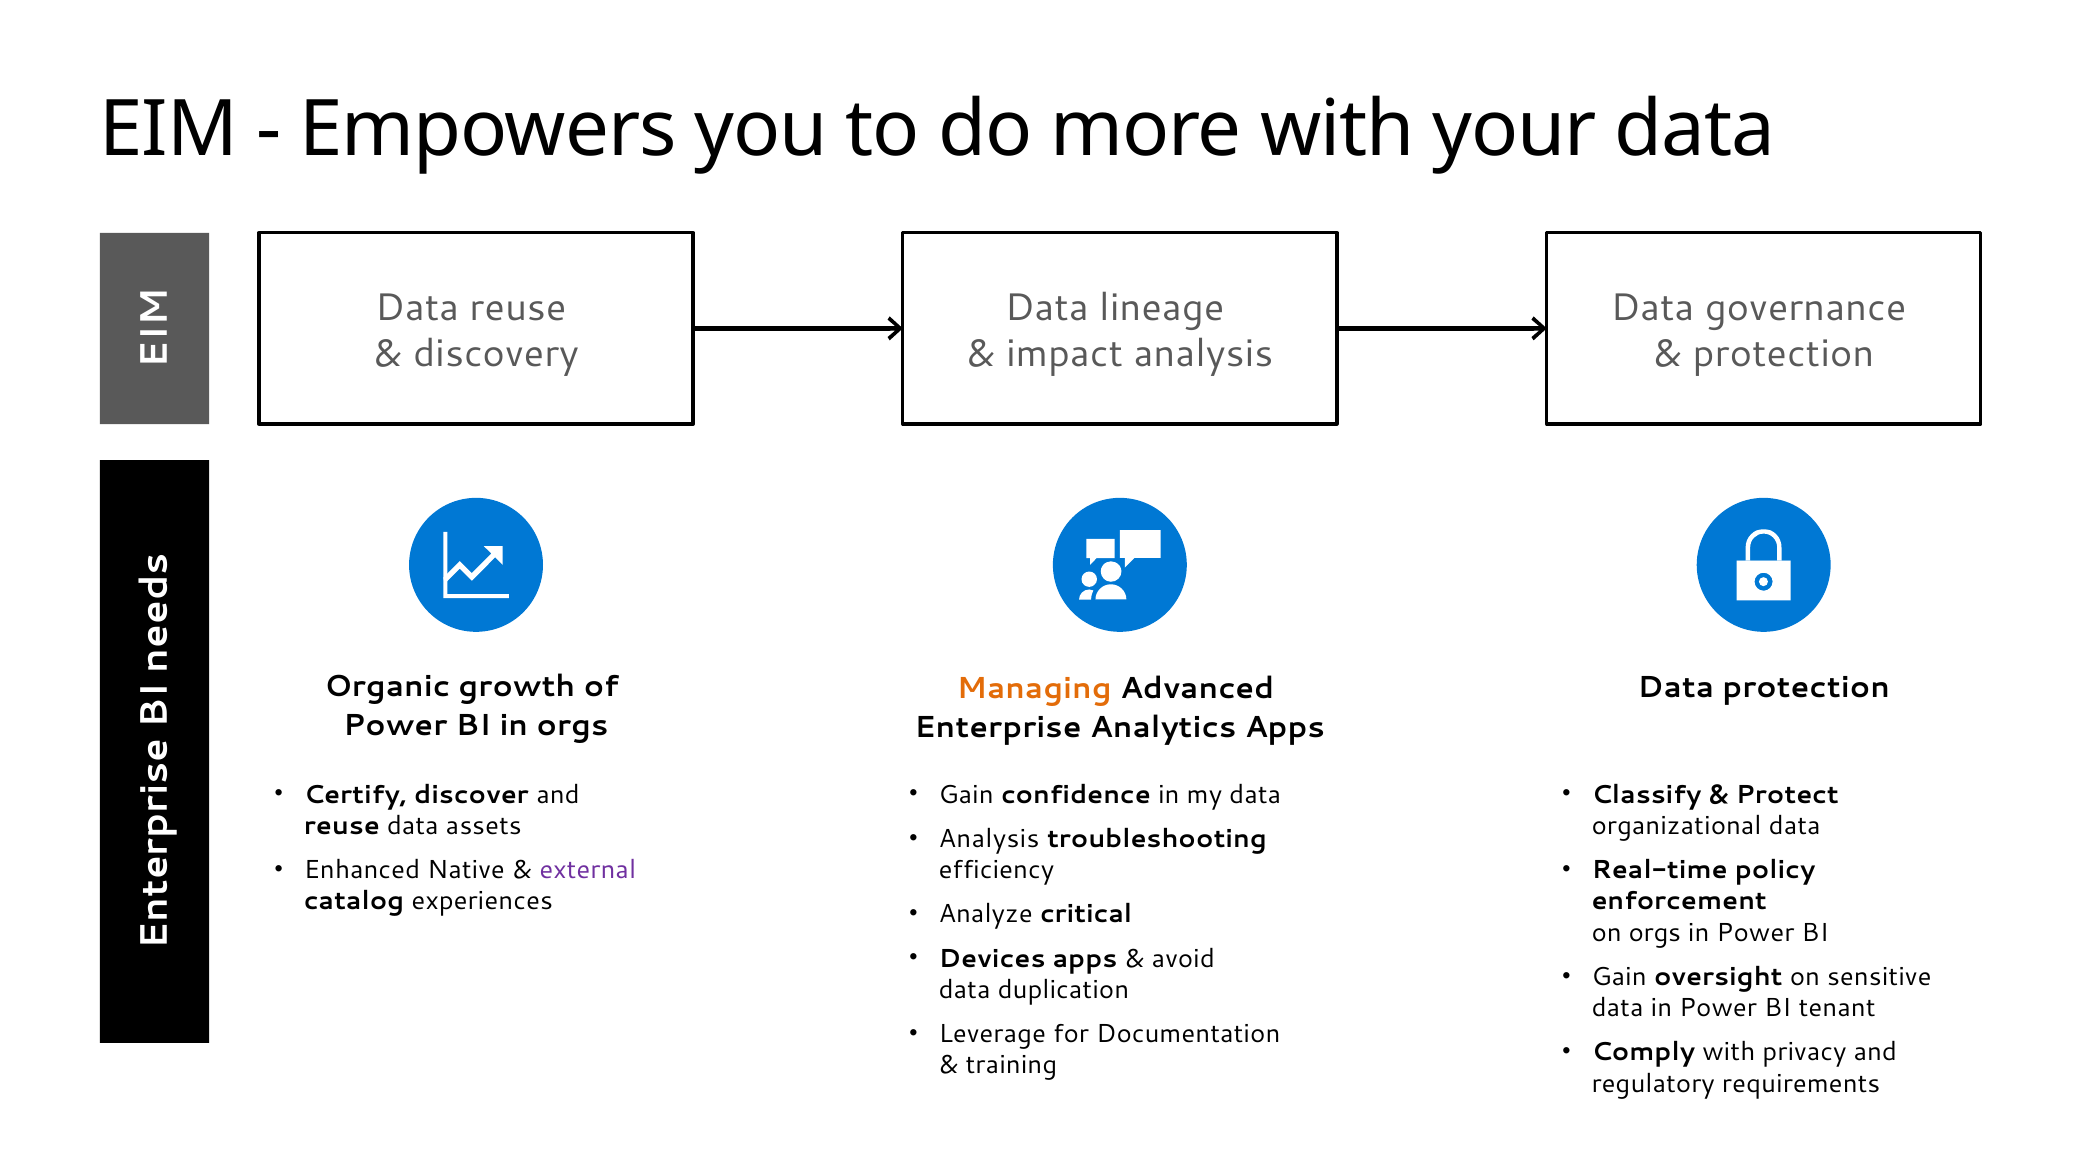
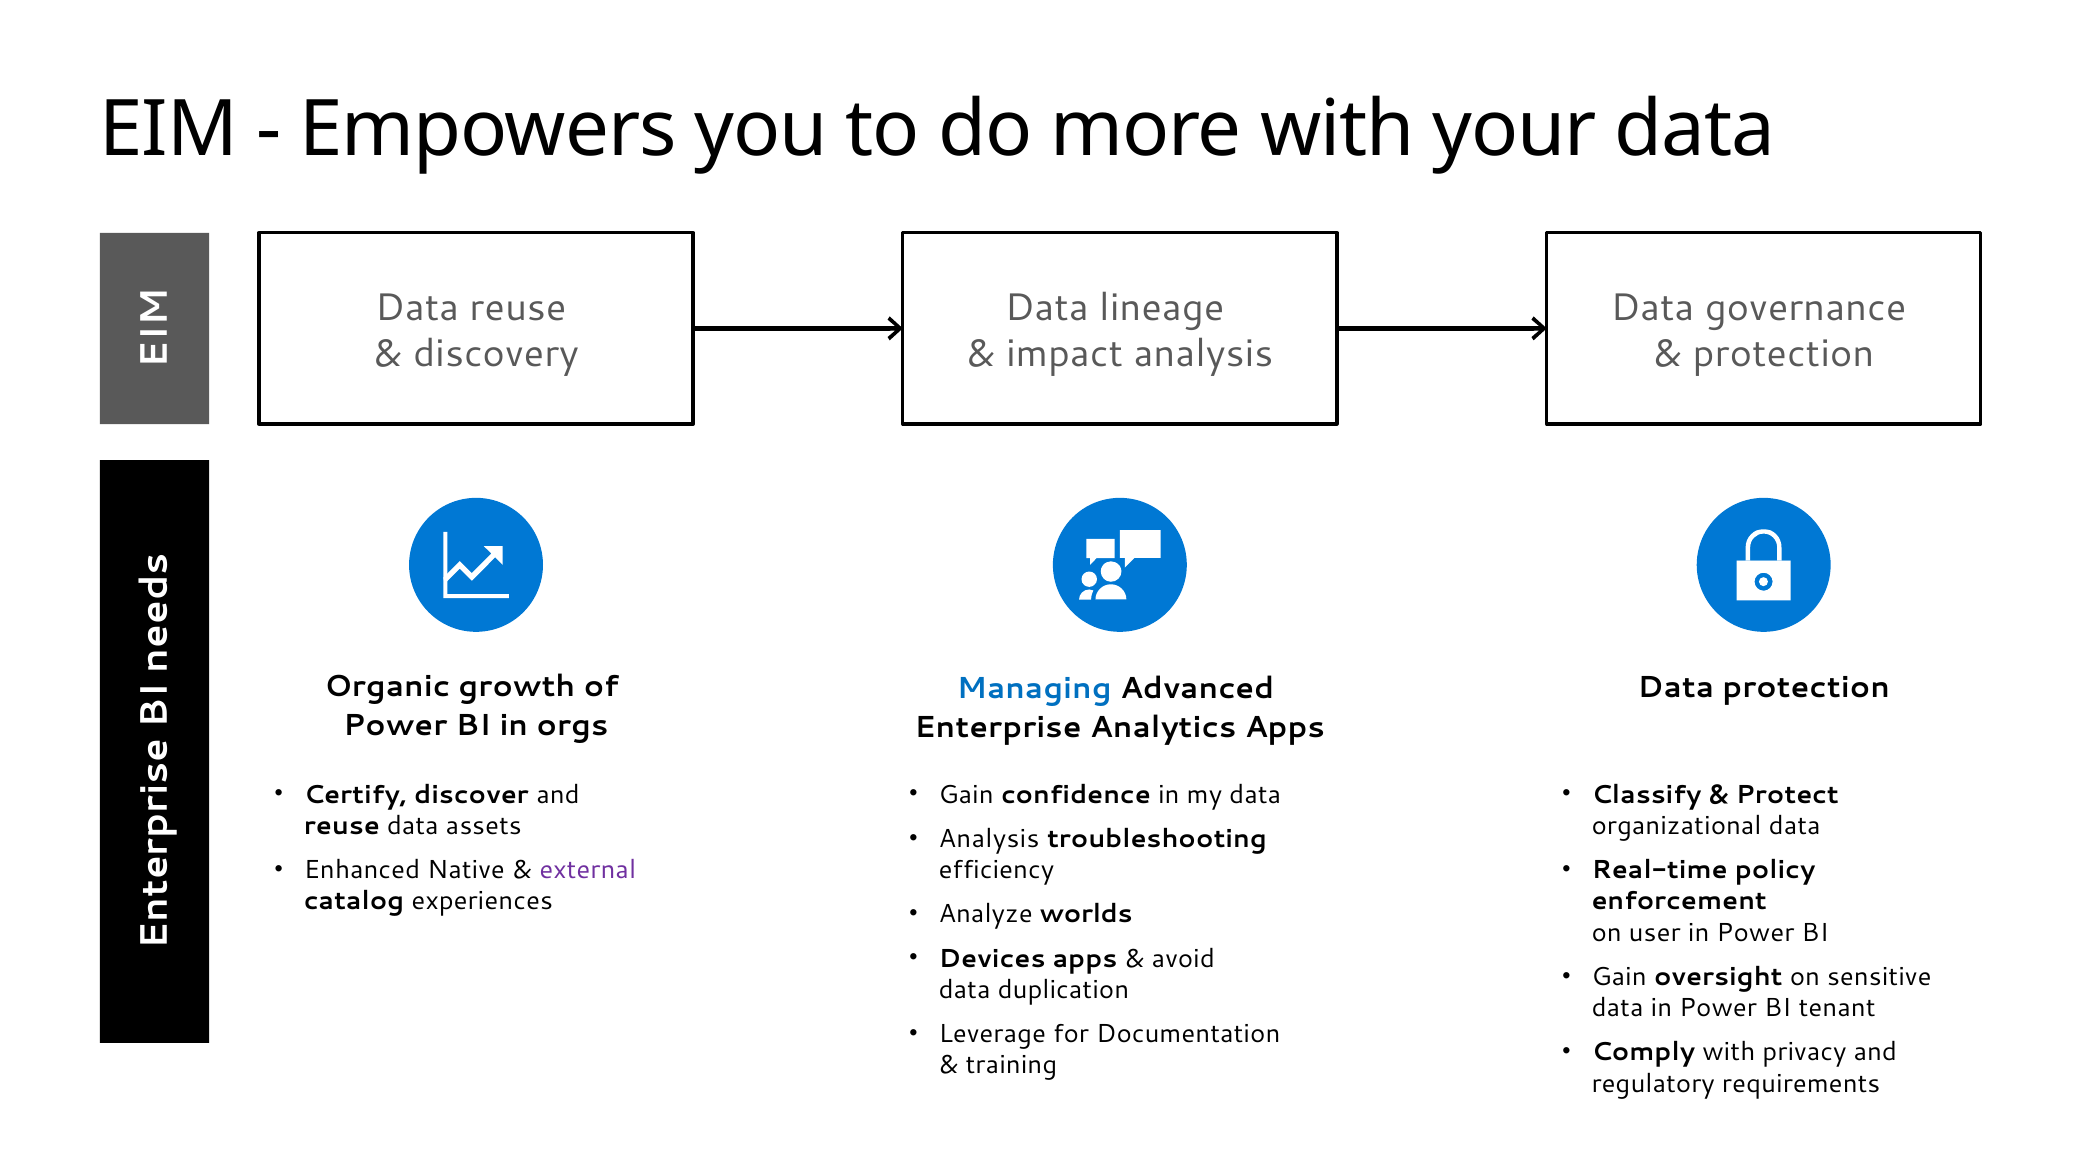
Managing colour: orange -> blue
critical: critical -> worlds
on orgs: orgs -> user
